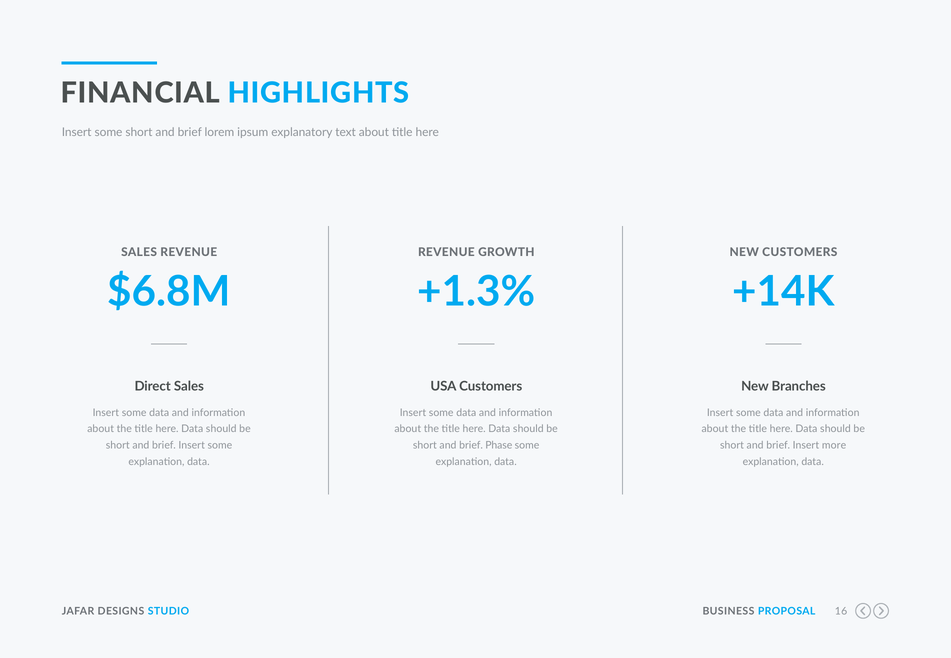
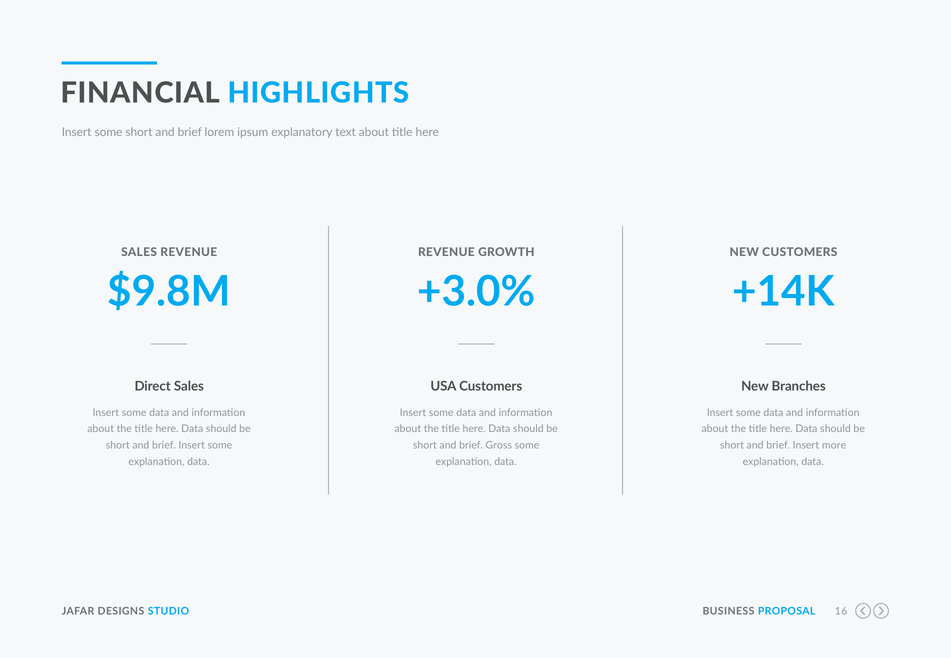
$6.8M: $6.8M -> $9.8M
+1.3%: +1.3% -> +3.0%
Phase: Phase -> Gross
